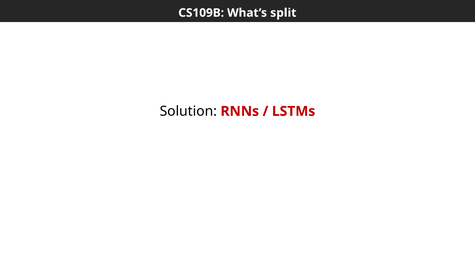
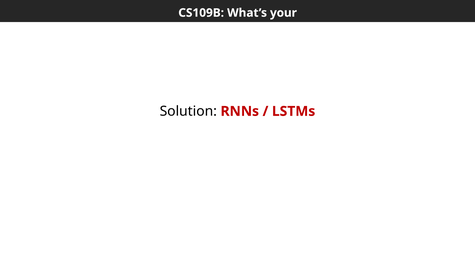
split: split -> your
